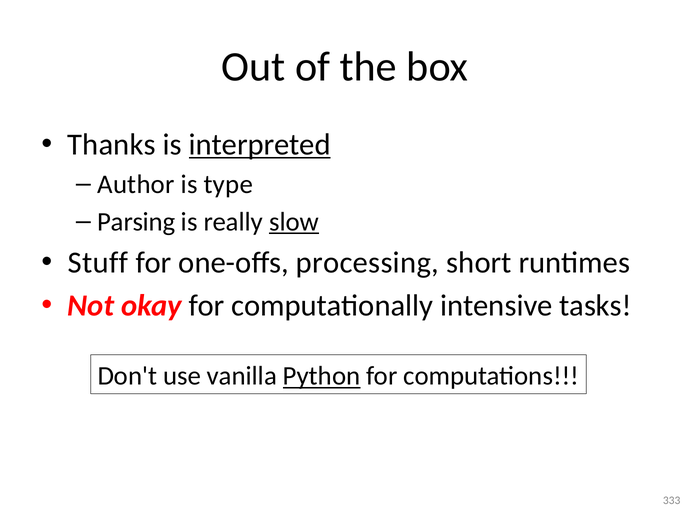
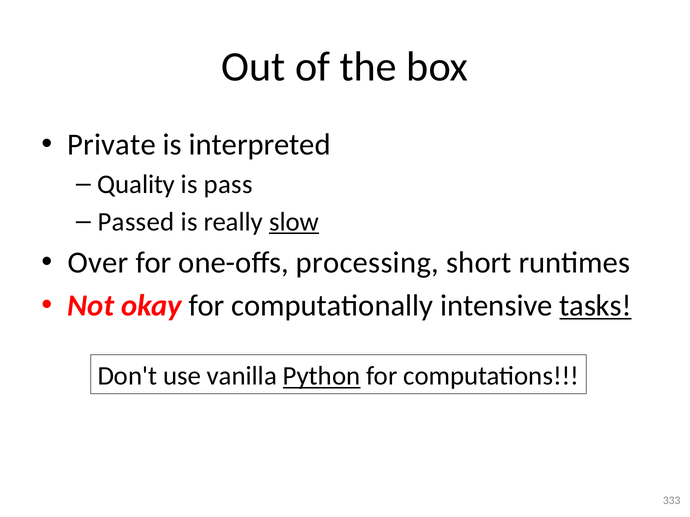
Thanks: Thanks -> Private
interpreted underline: present -> none
Author: Author -> Quality
type: type -> pass
Parsing: Parsing -> Passed
Stuff: Stuff -> Over
tasks underline: none -> present
